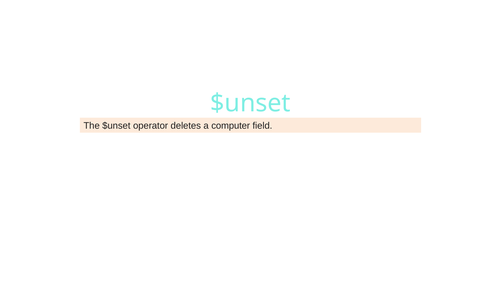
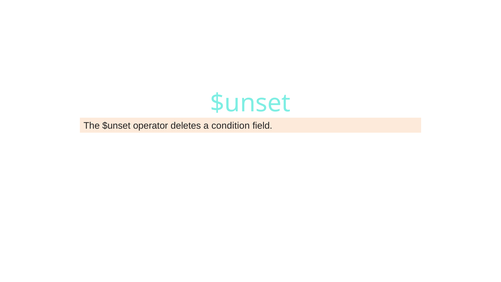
computer: computer -> condition
